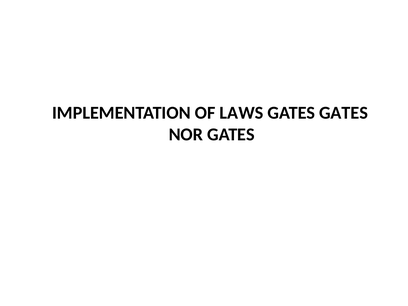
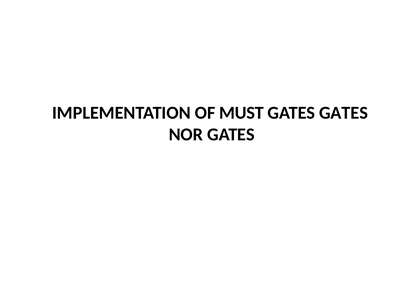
LAWS: LAWS -> MUST
